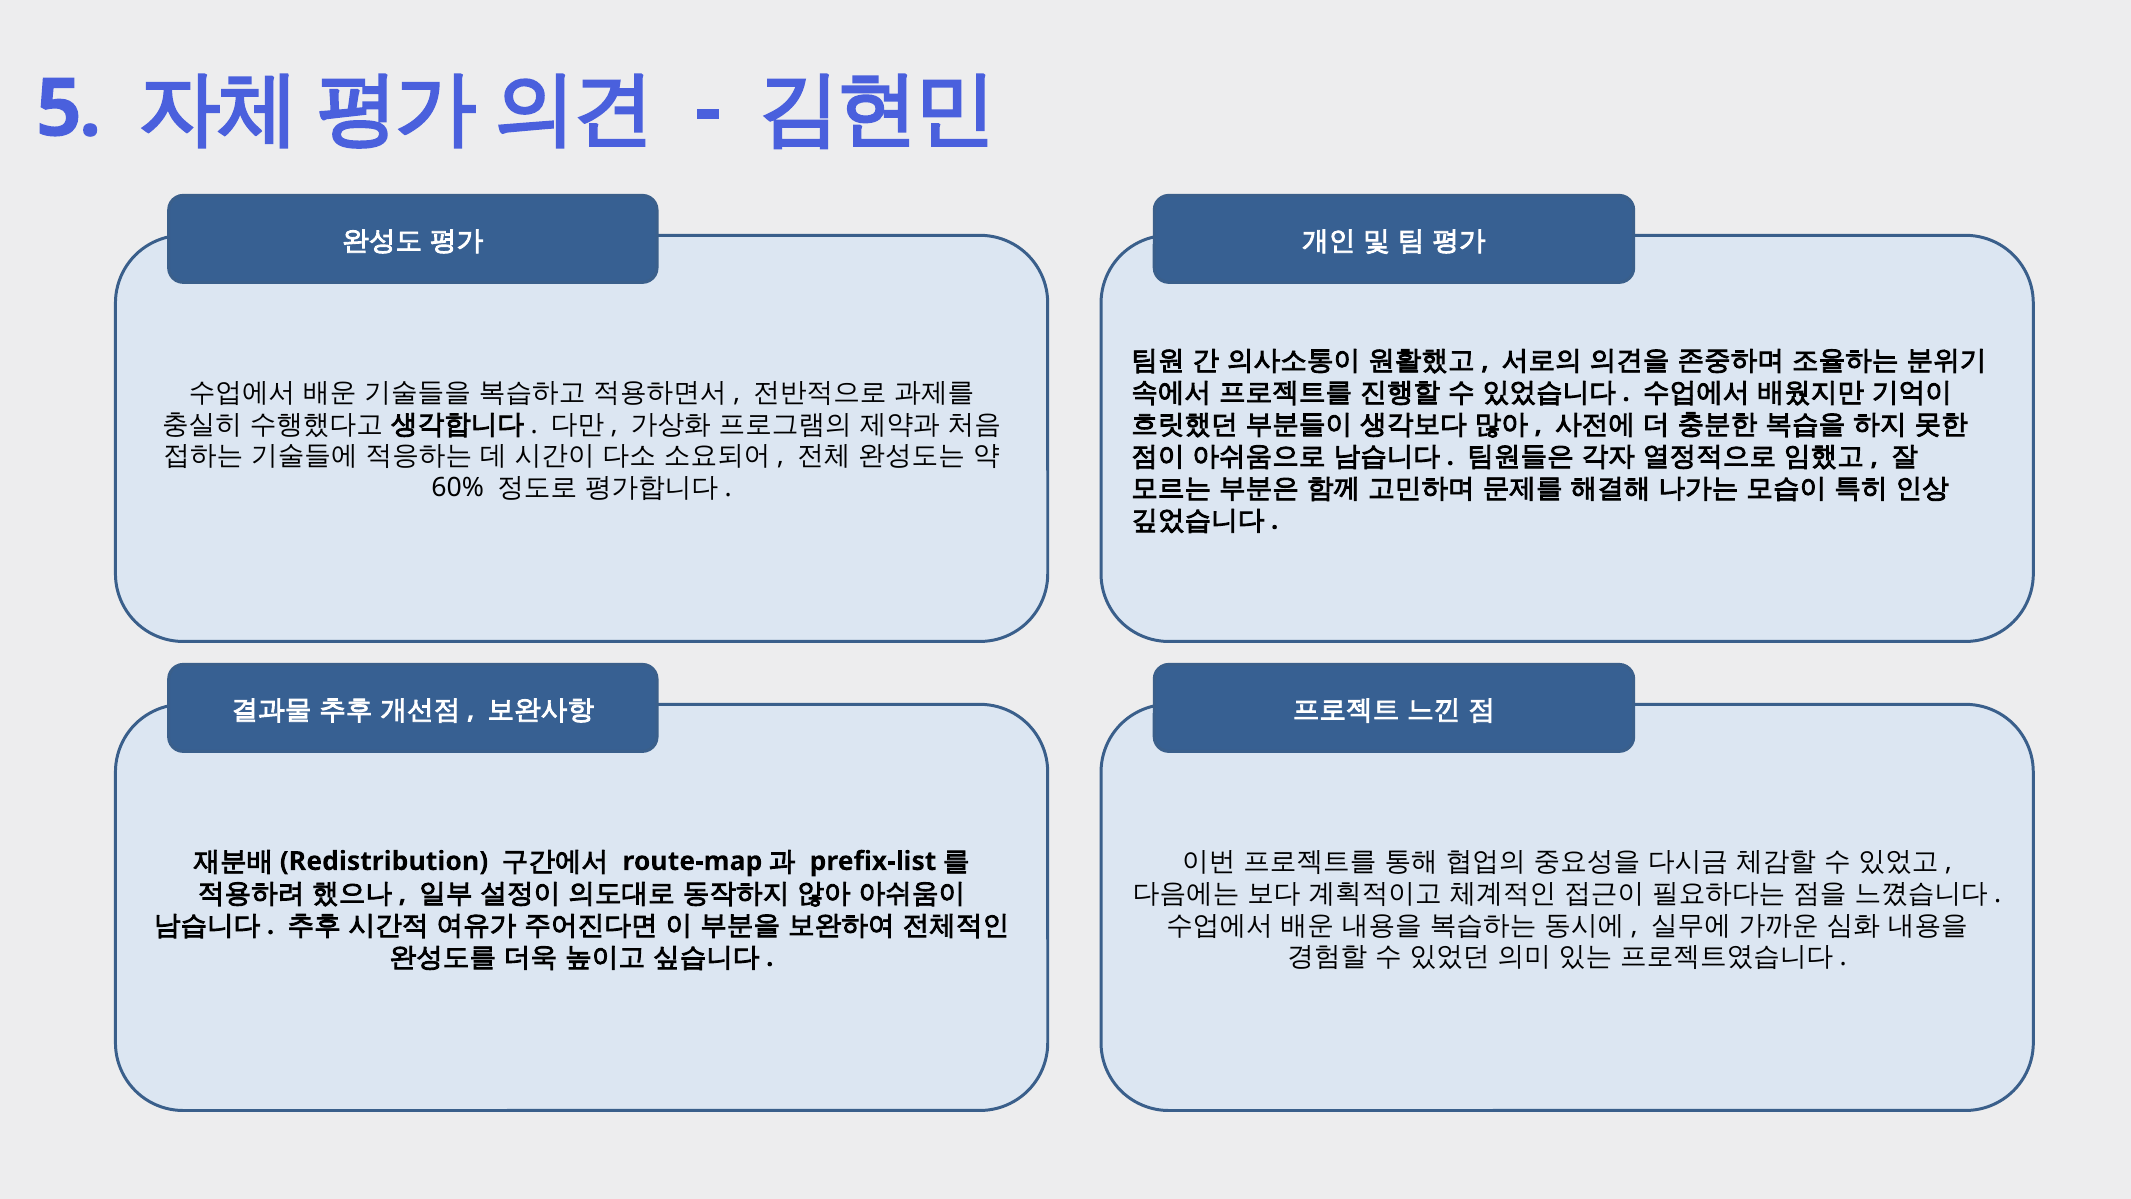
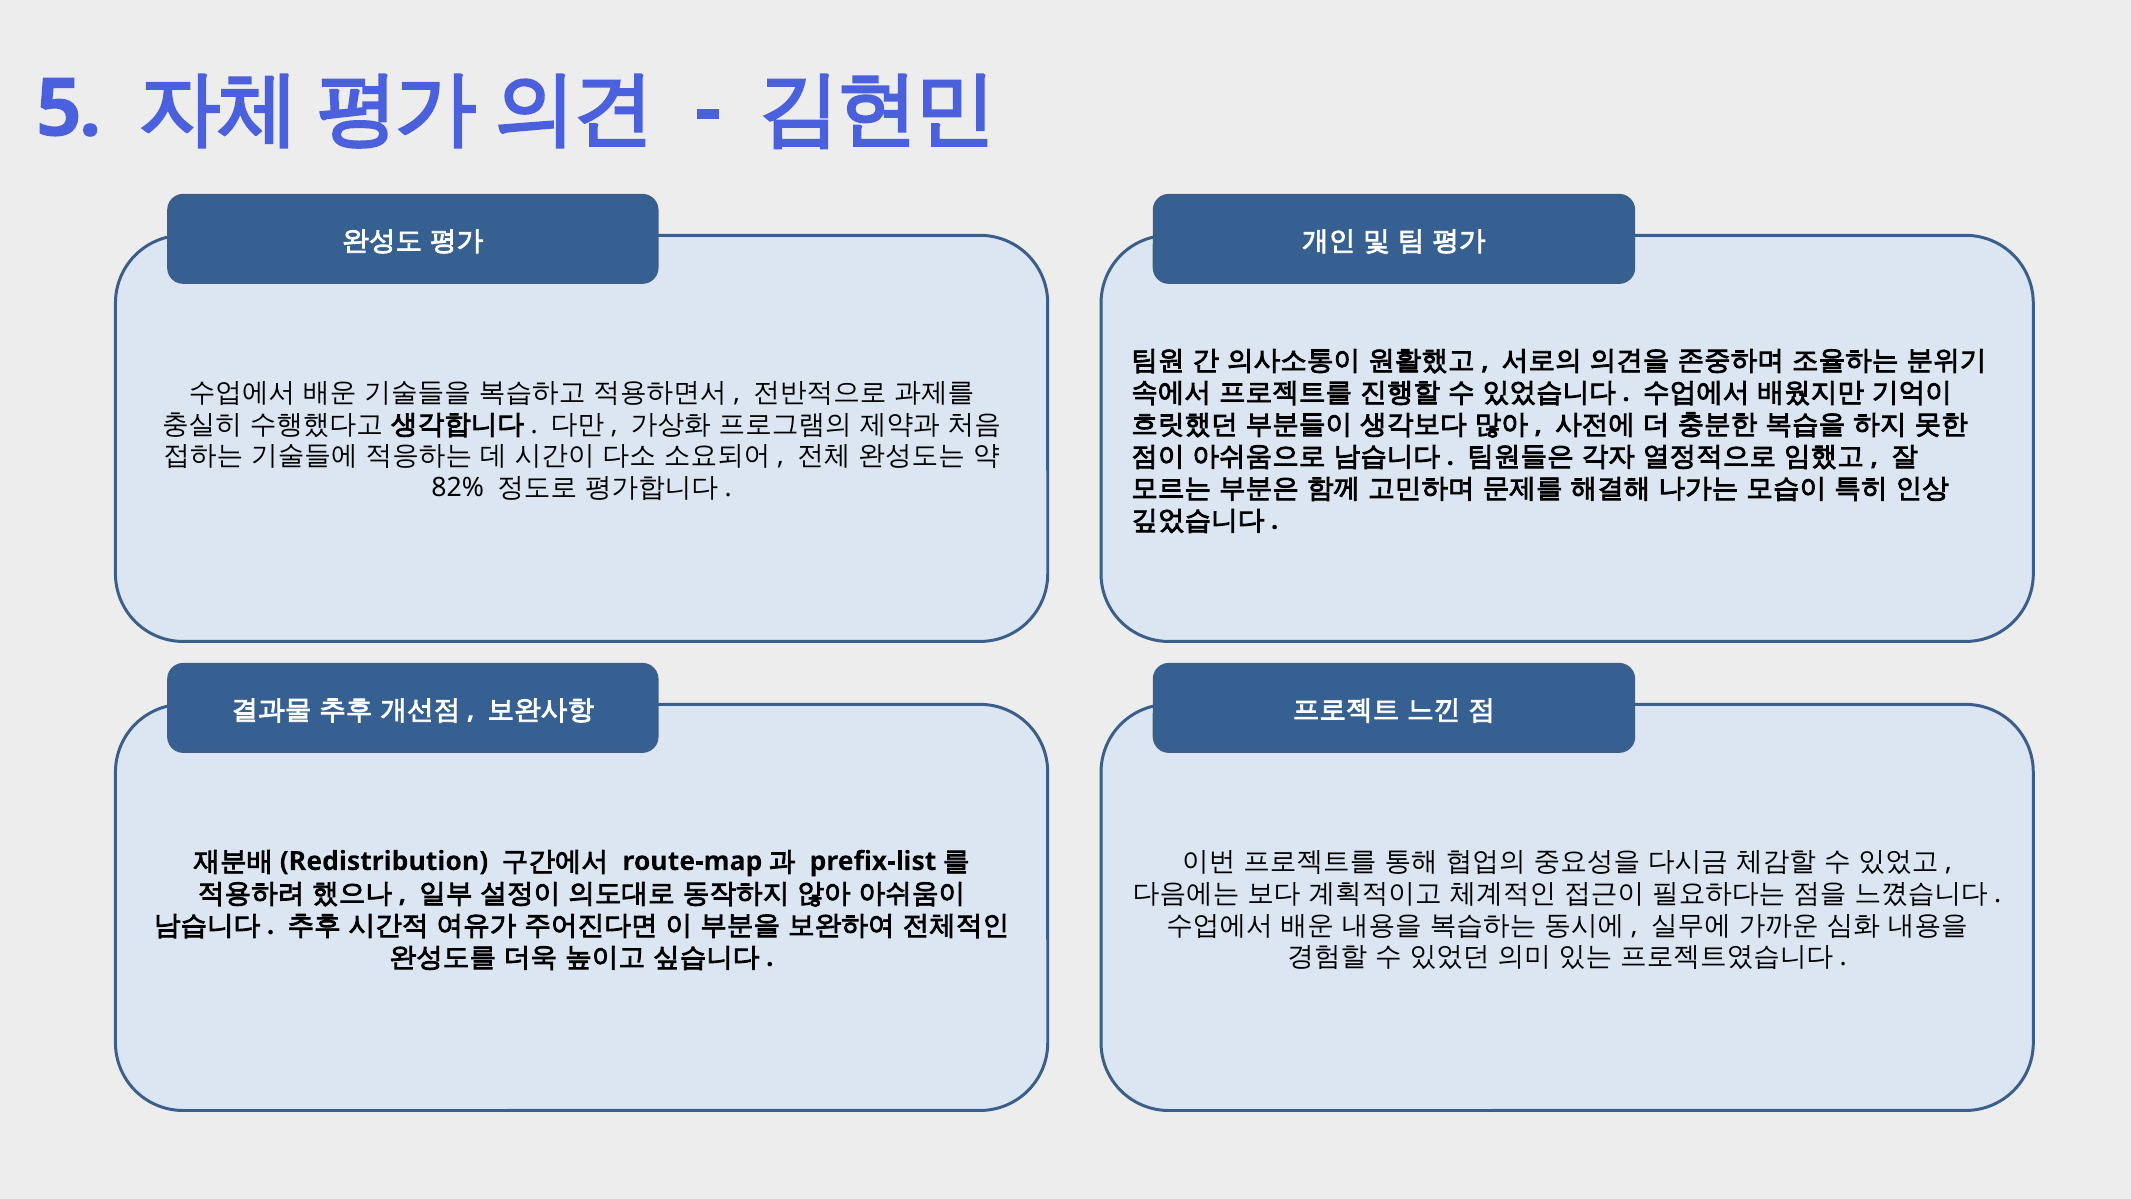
60%: 60% -> 82%
